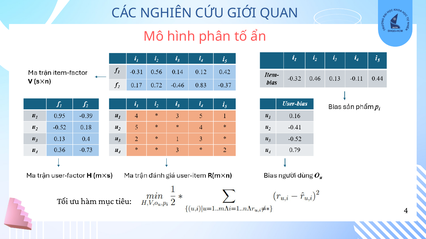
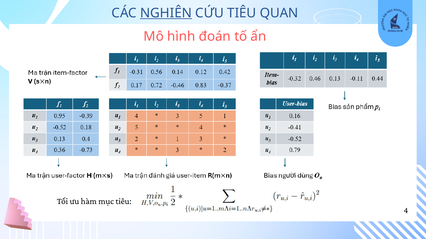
NGHIÊN underline: none -> present
CỨU GIỚI: GIỚI -> TIÊU
phân: phân -> đoán
